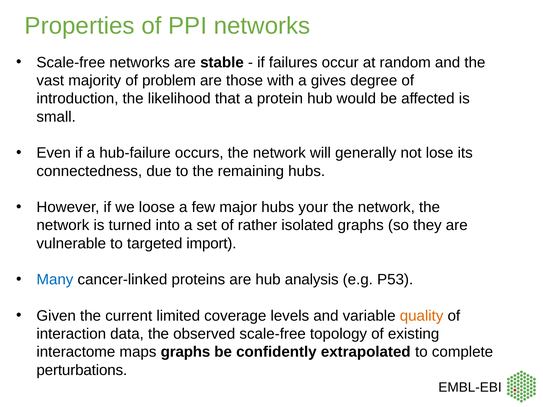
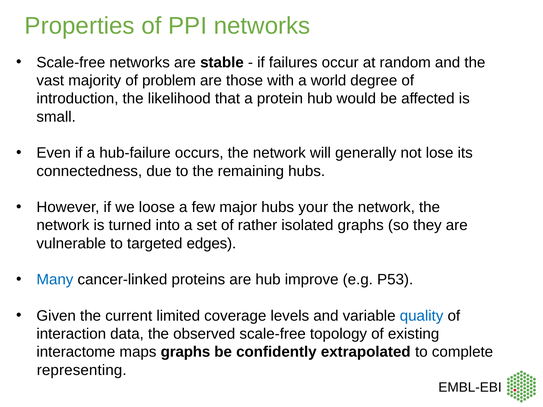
gives: gives -> world
import: import -> edges
analysis: analysis -> improve
quality colour: orange -> blue
perturbations: perturbations -> representing
